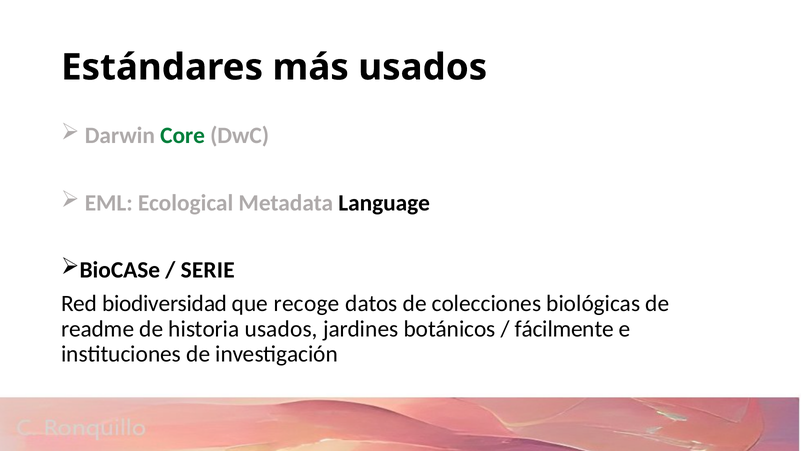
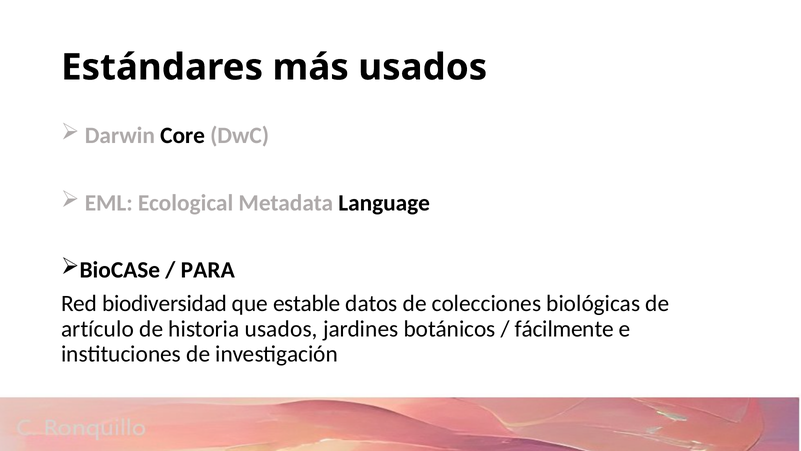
Core colour: green -> black
SERIE: SERIE -> PARA
recoge: recoge -> estable
readme: readme -> artículo
